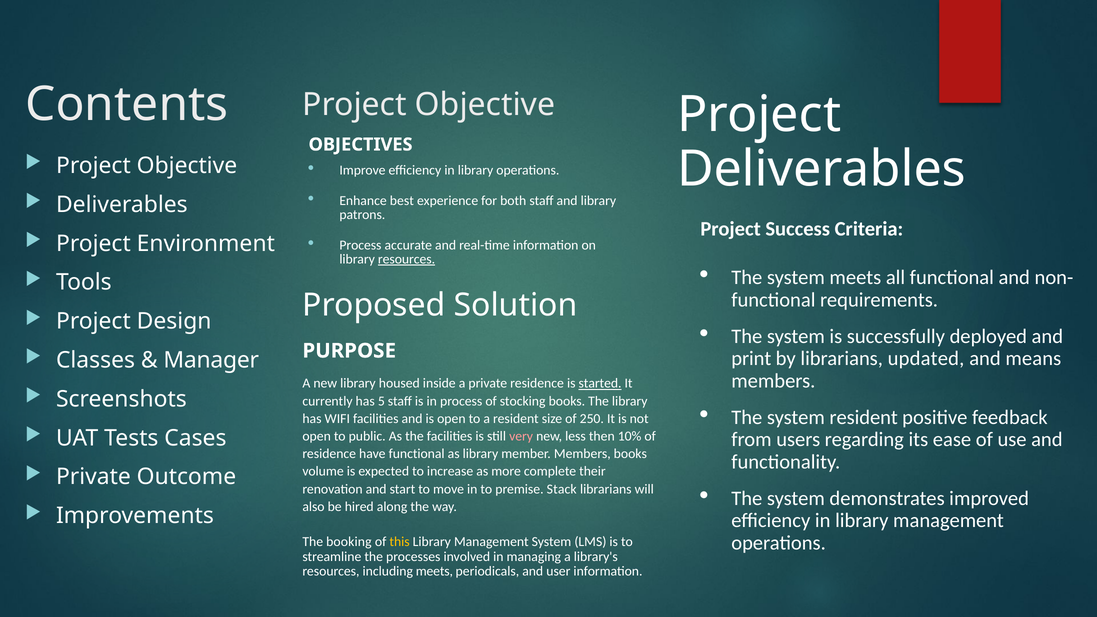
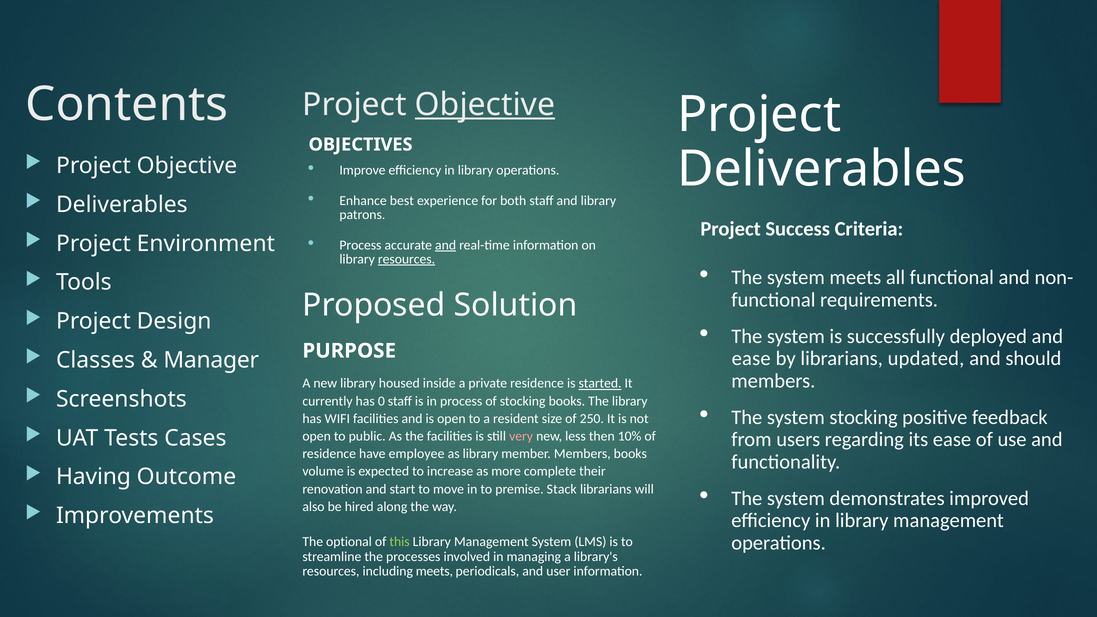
Objective at (485, 105) underline: none -> present
and at (446, 245) underline: none -> present
print at (751, 359): print -> ease
means: means -> should
5: 5 -> 0
system resident: resident -> stocking
have functional: functional -> employee
Private at (93, 477): Private -> Having
booking: booking -> optional
this colour: yellow -> light green
